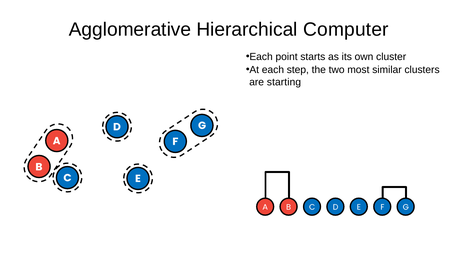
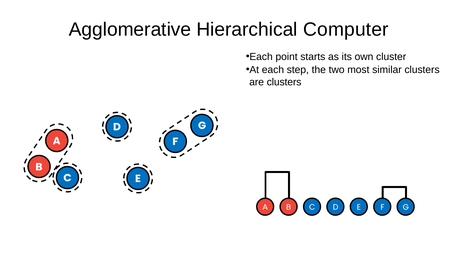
are starting: starting -> clusters
